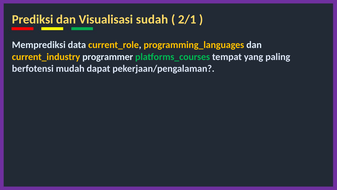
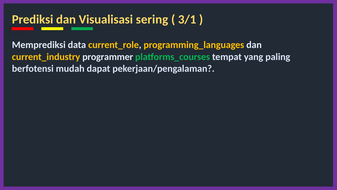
sudah: sudah -> sering
2/1: 2/1 -> 3/1
